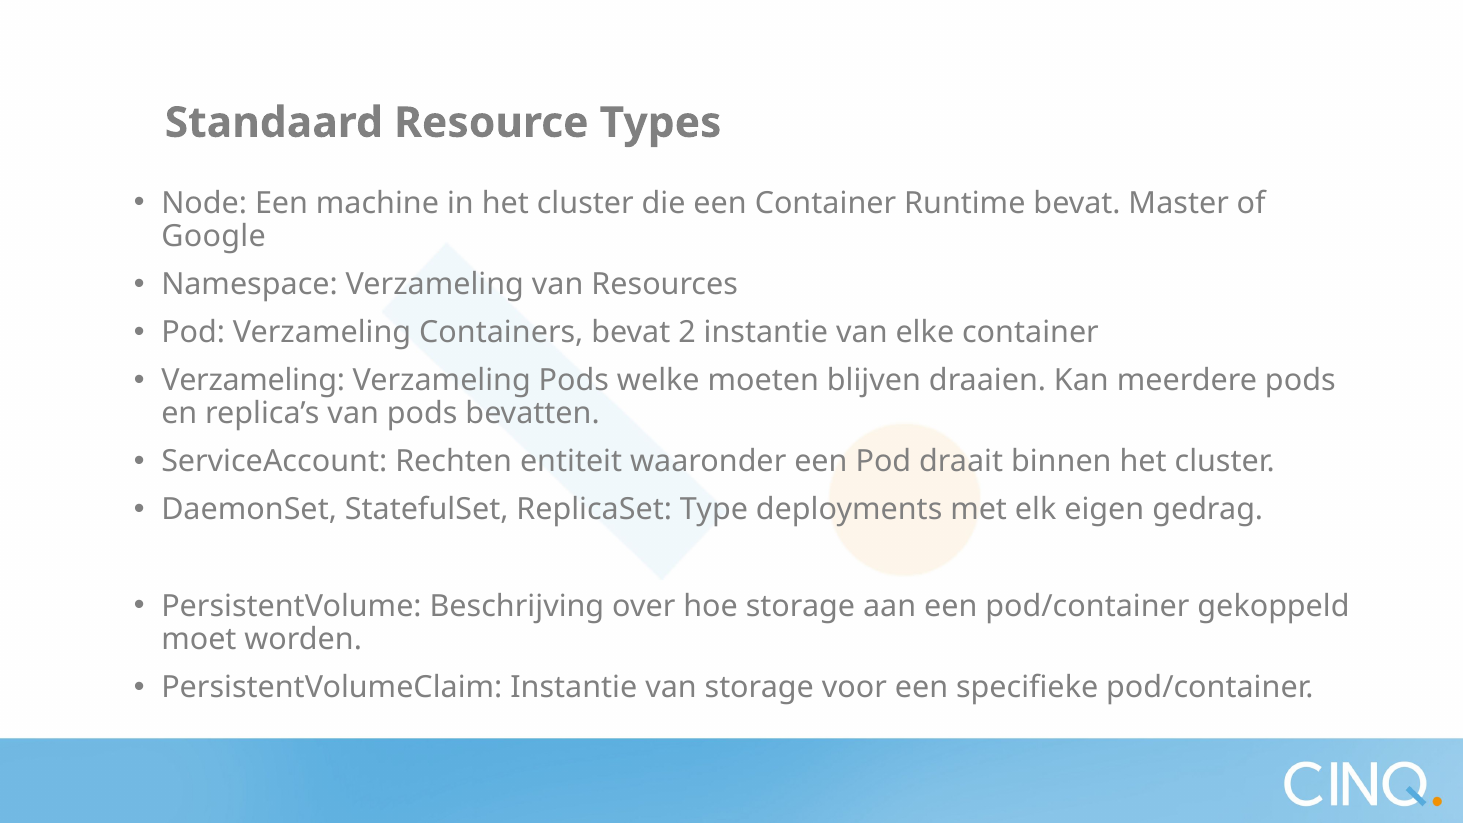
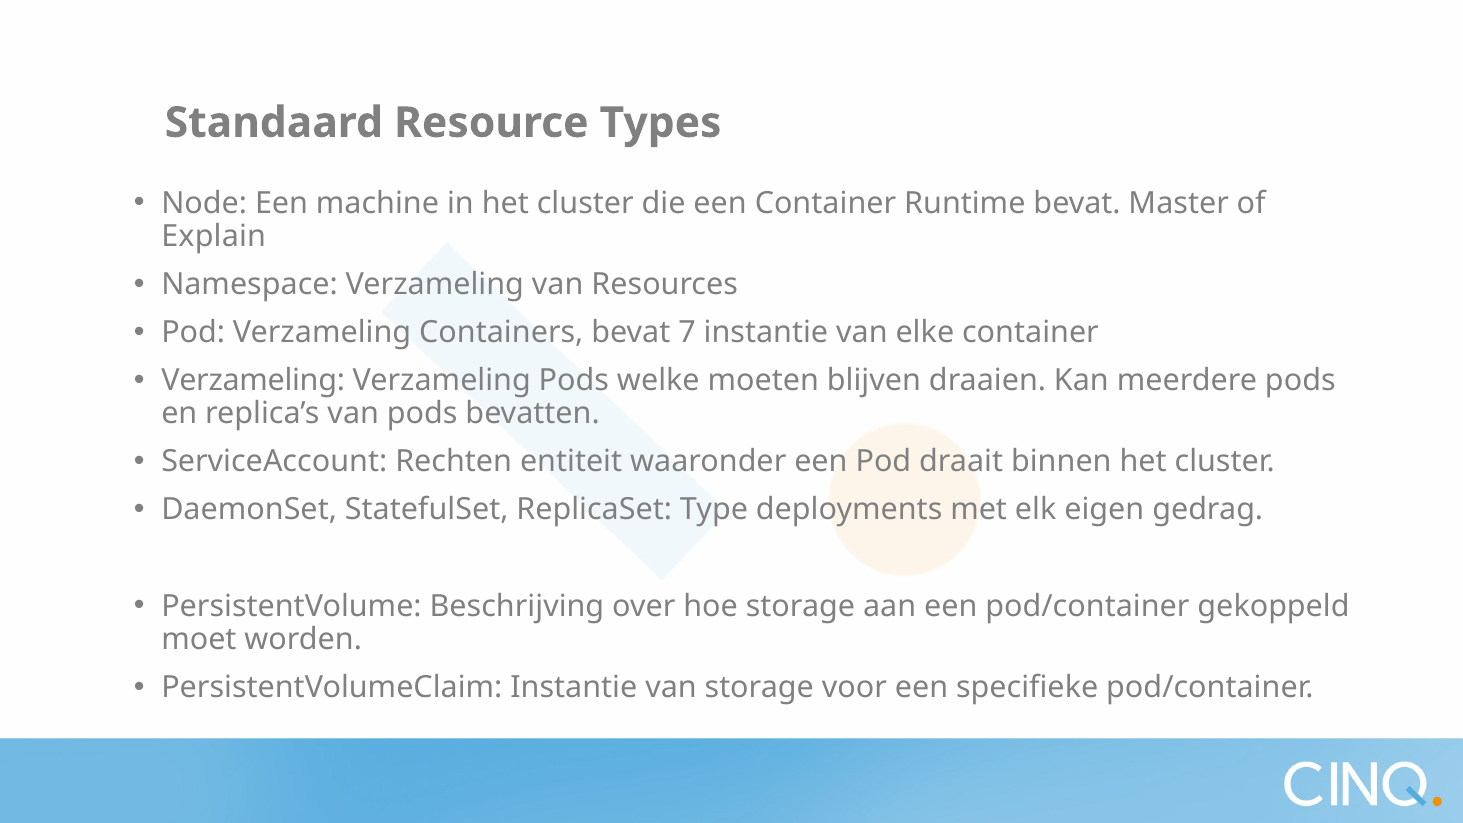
Google: Google -> Explain
2: 2 -> 7
